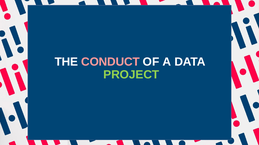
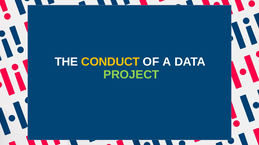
CONDUCT colour: pink -> yellow
